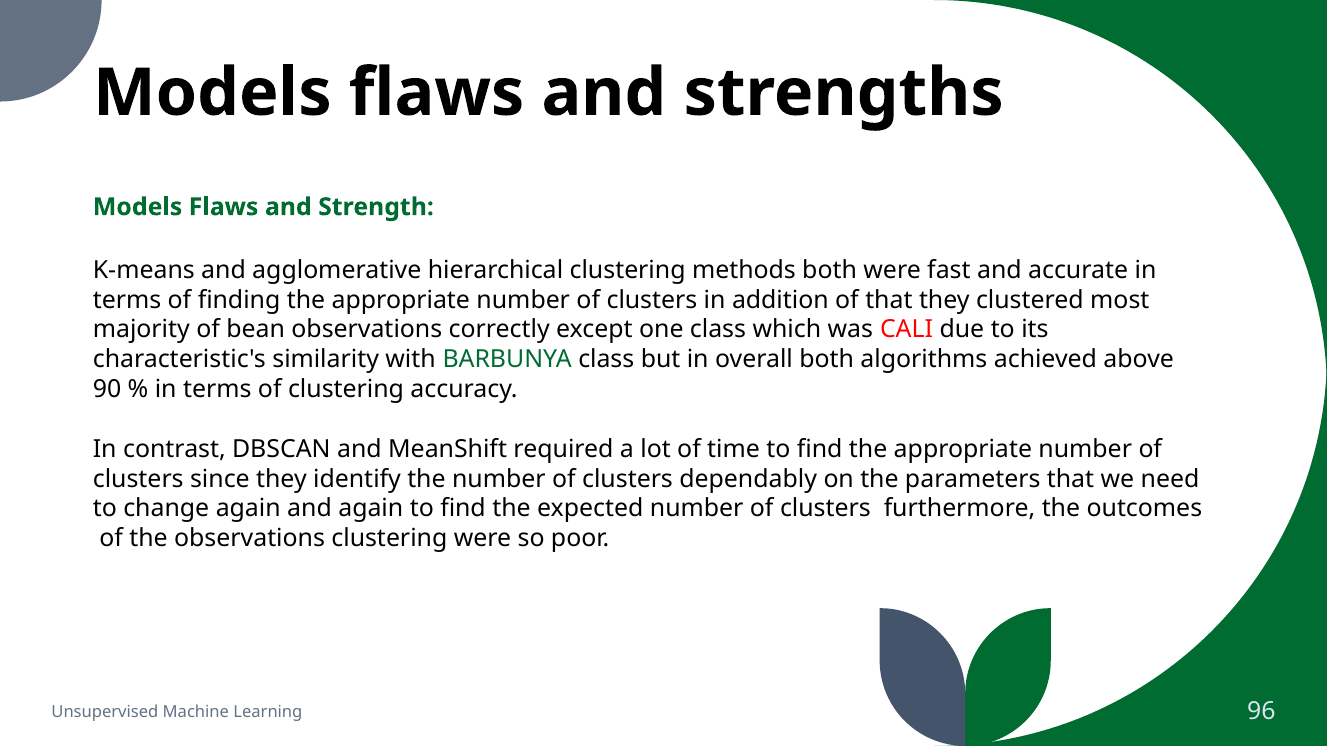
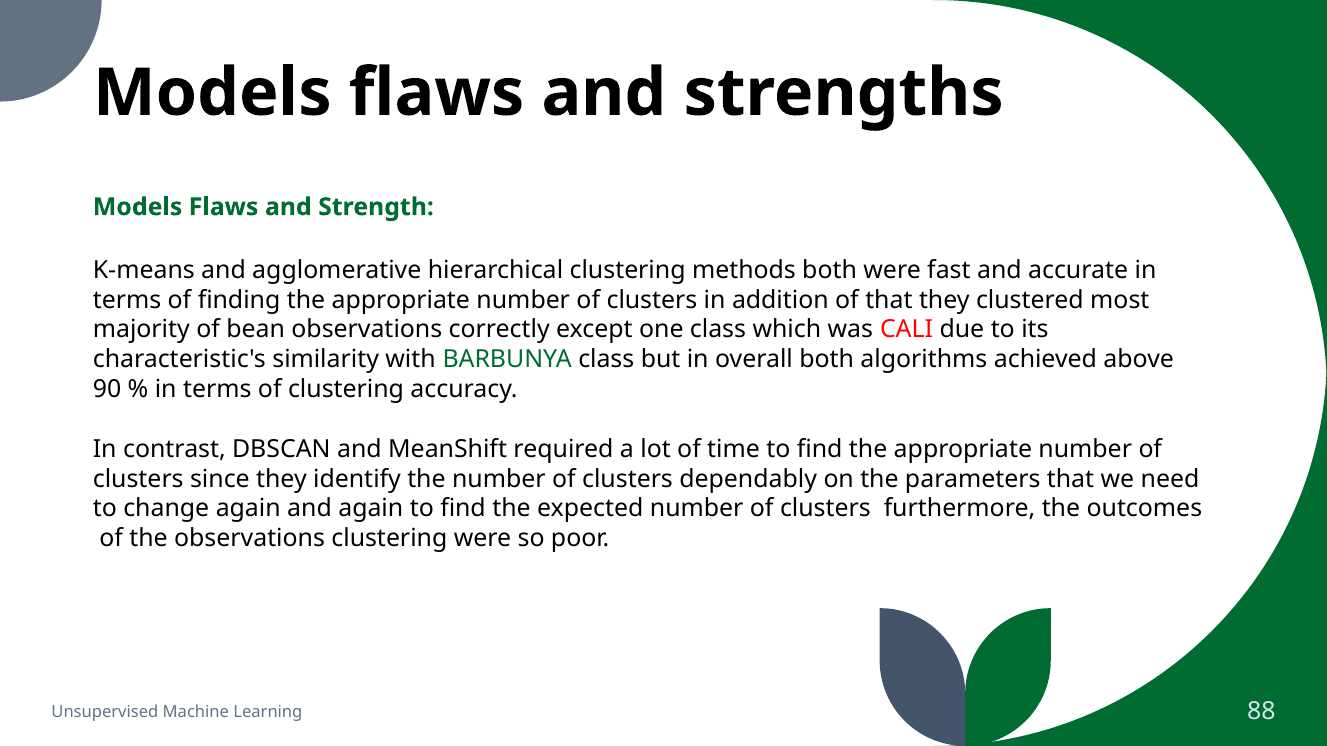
96: 96 -> 88
